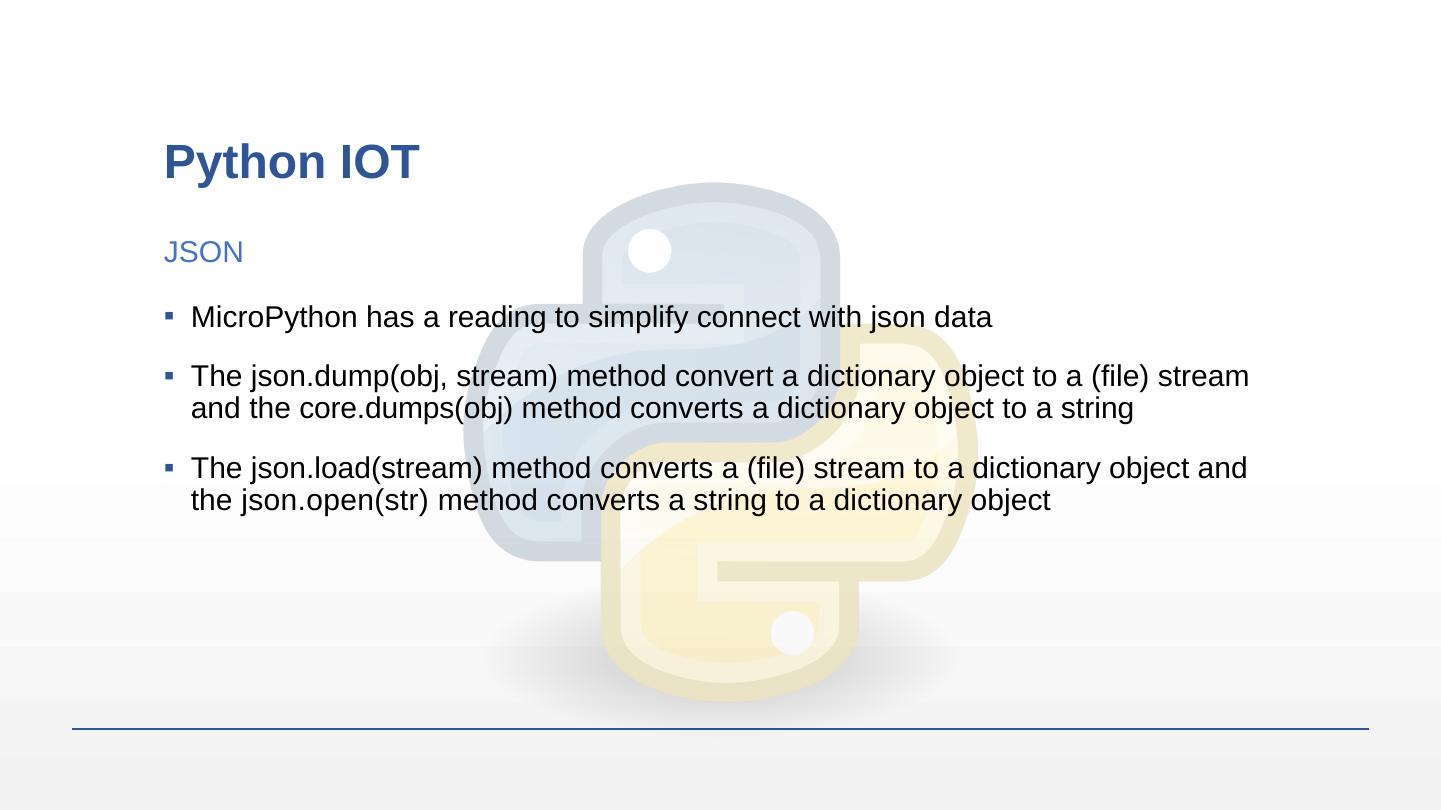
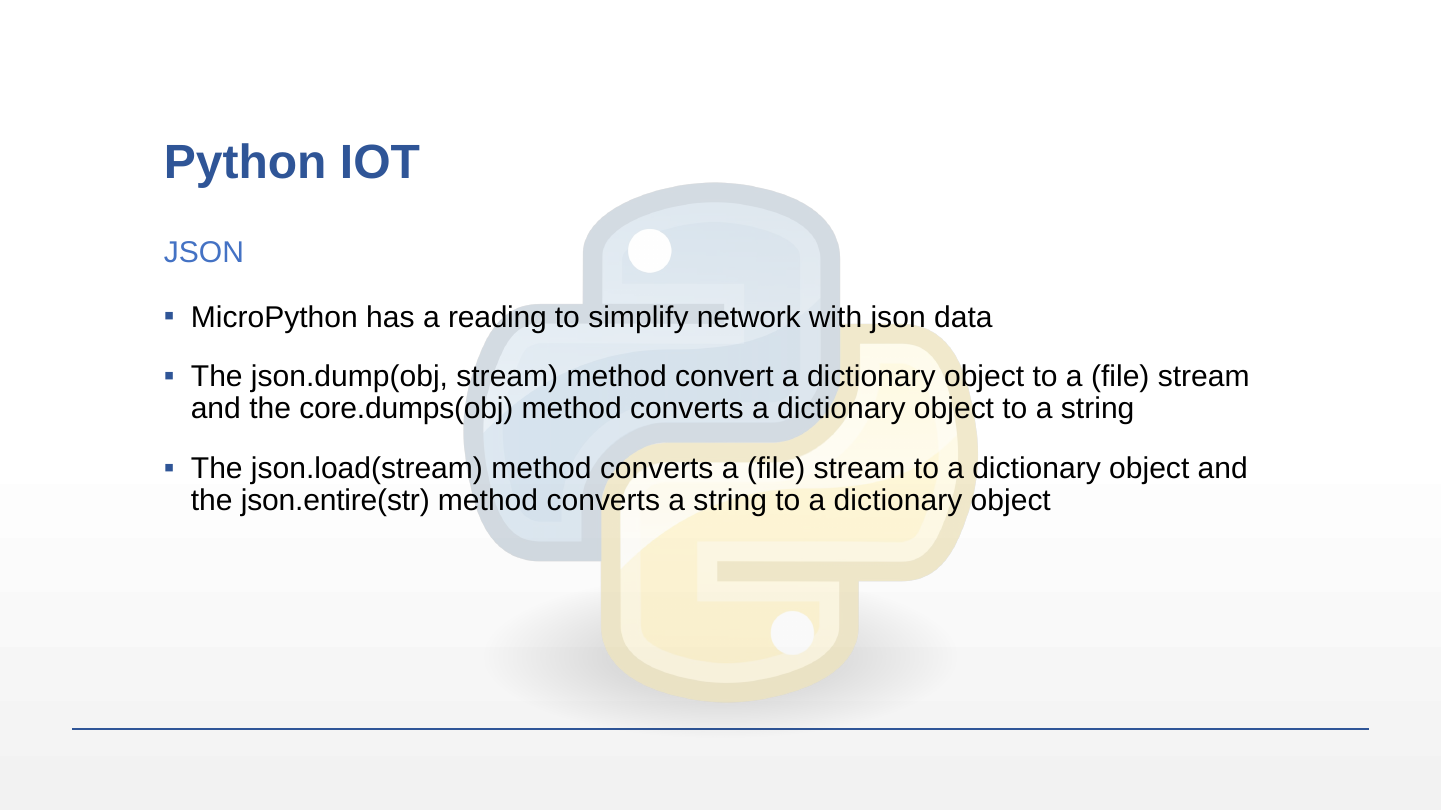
connect: connect -> network
json.open(str: json.open(str -> json.entire(str
